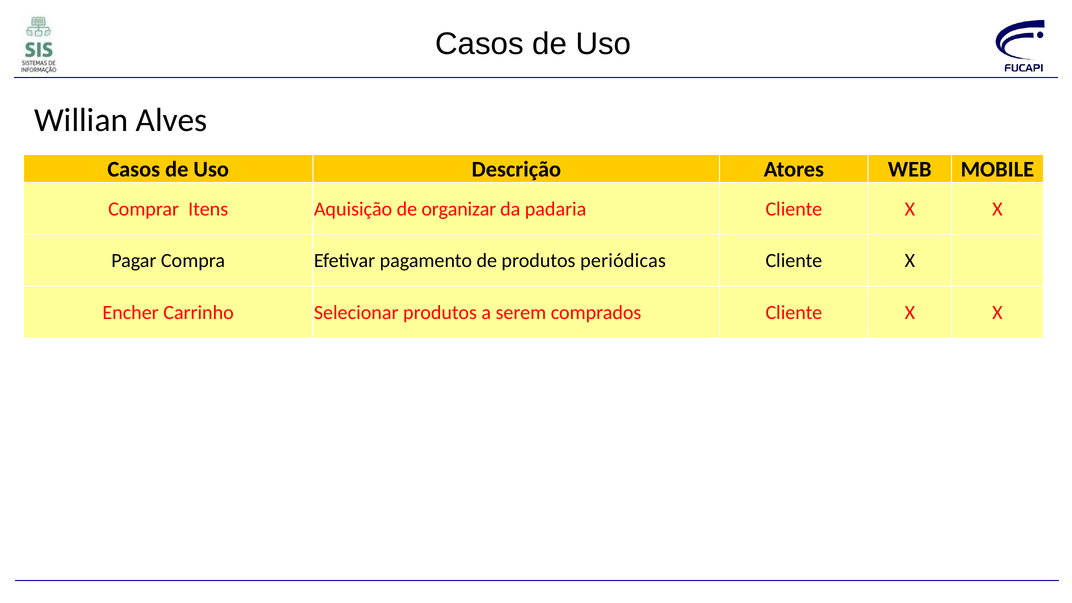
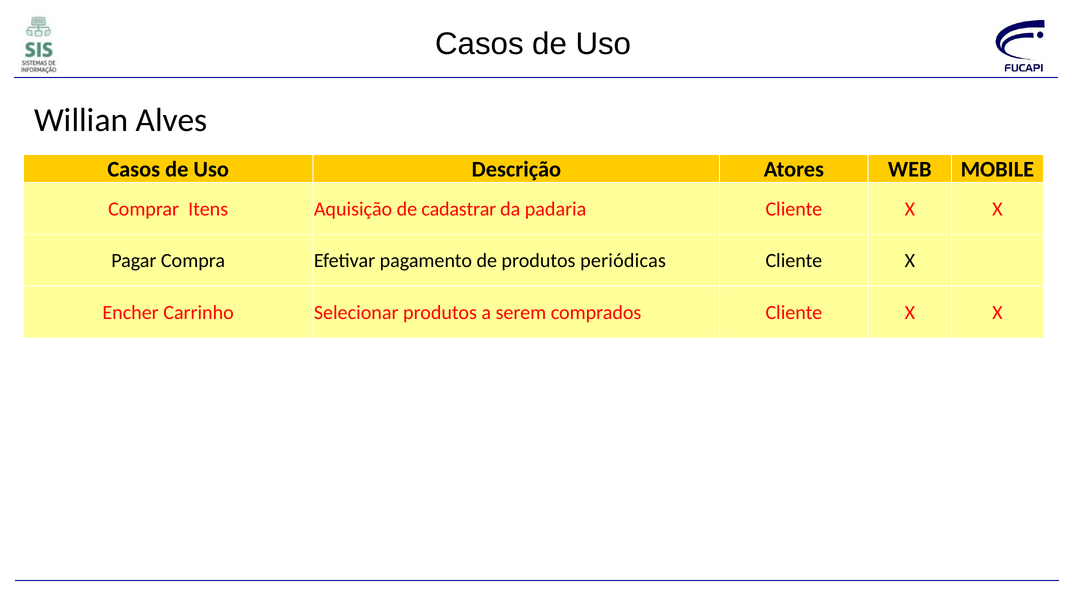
organizar: organizar -> cadastrar
